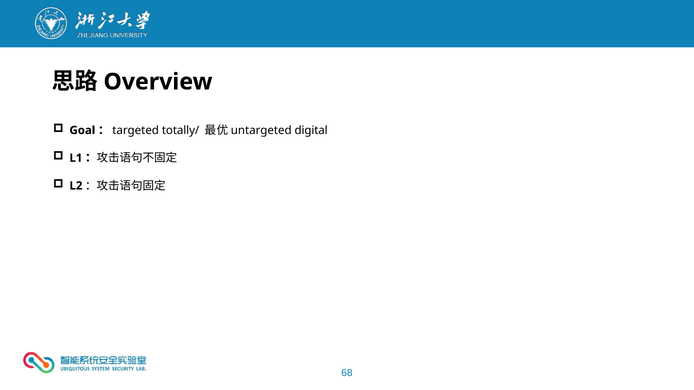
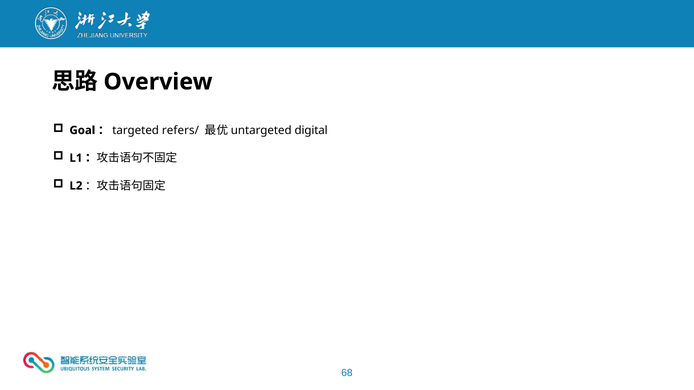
totally/: totally/ -> refers/
